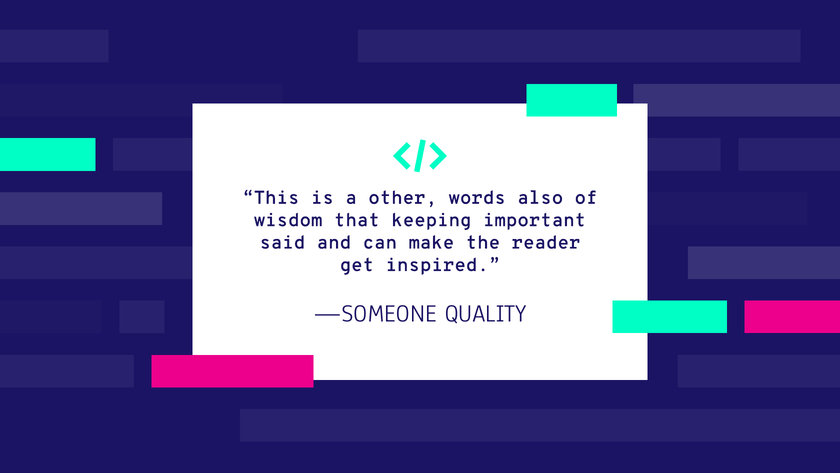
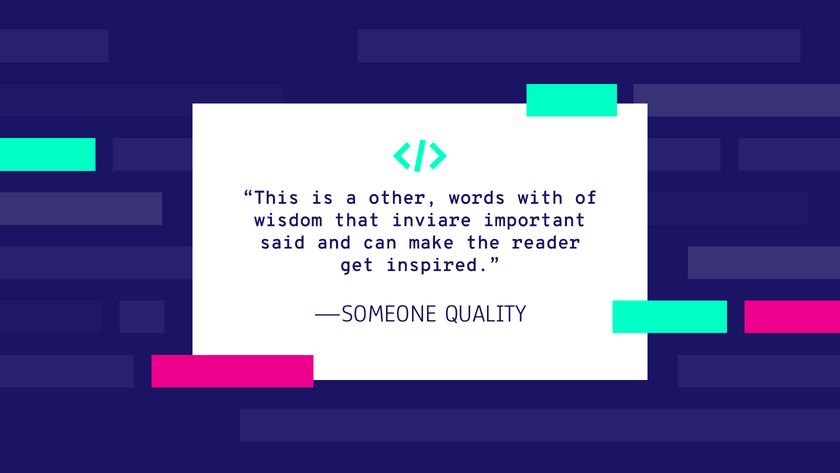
also: also -> with
keeping: keeping -> inviare
